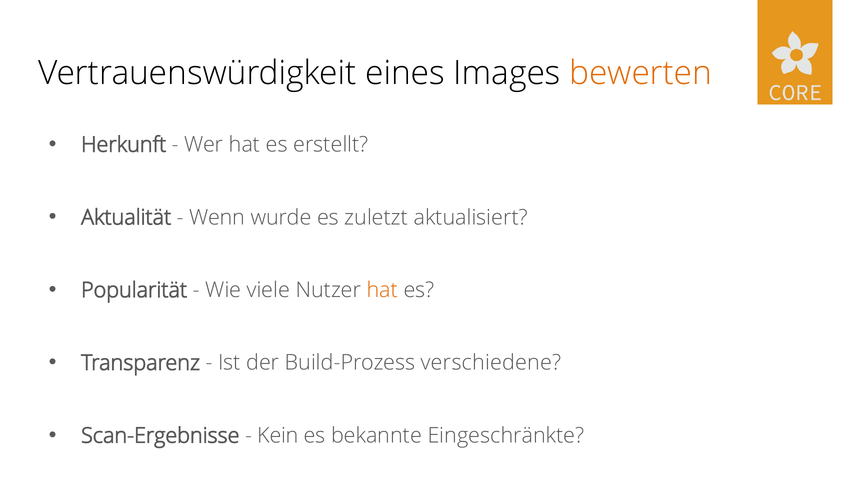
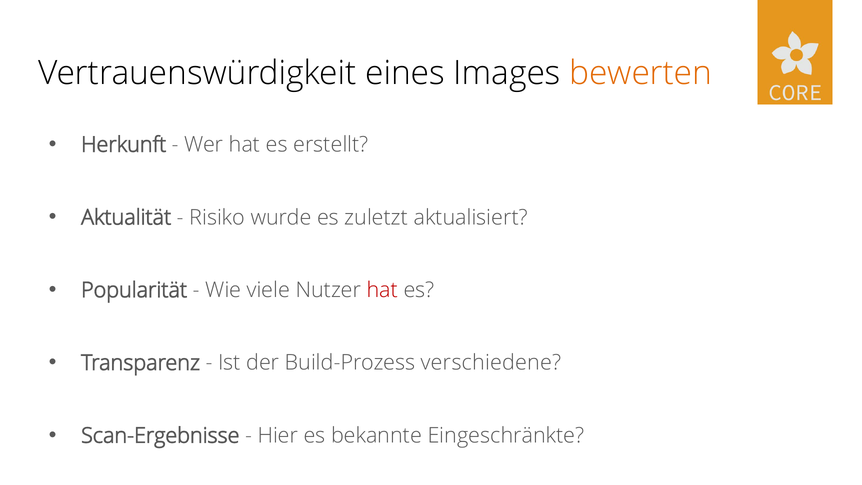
Wenn: Wenn -> Risiko
hat at (382, 290) colour: orange -> red
Kein: Kein -> Hier
